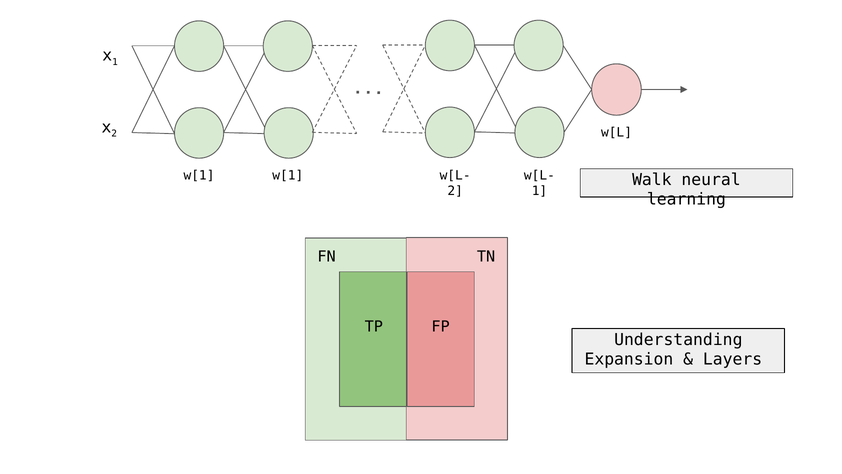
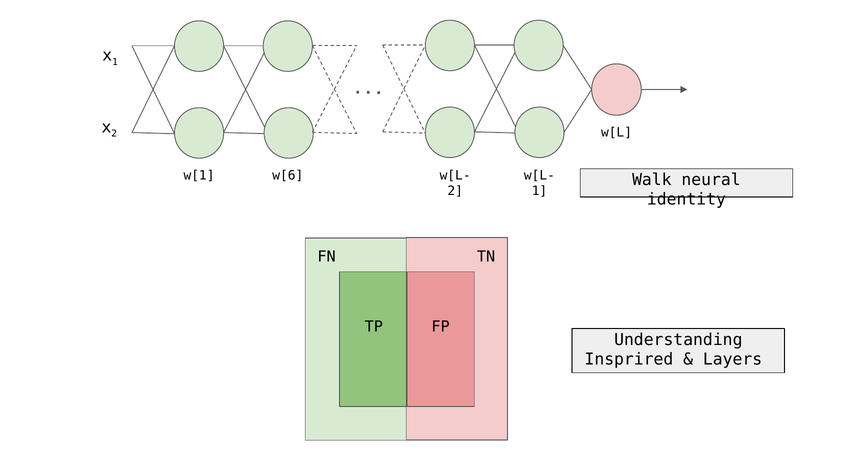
w[1 w[1: w[1 -> w[6
learning: learning -> identity
Expansion: Expansion -> Insprired
